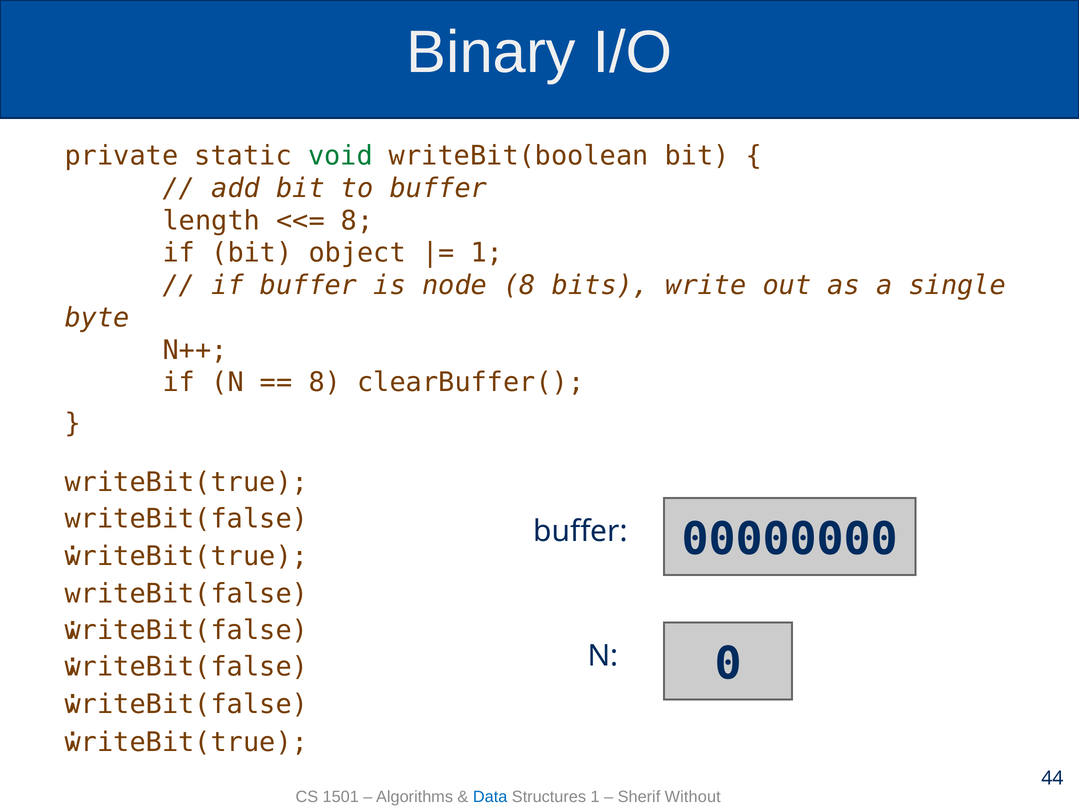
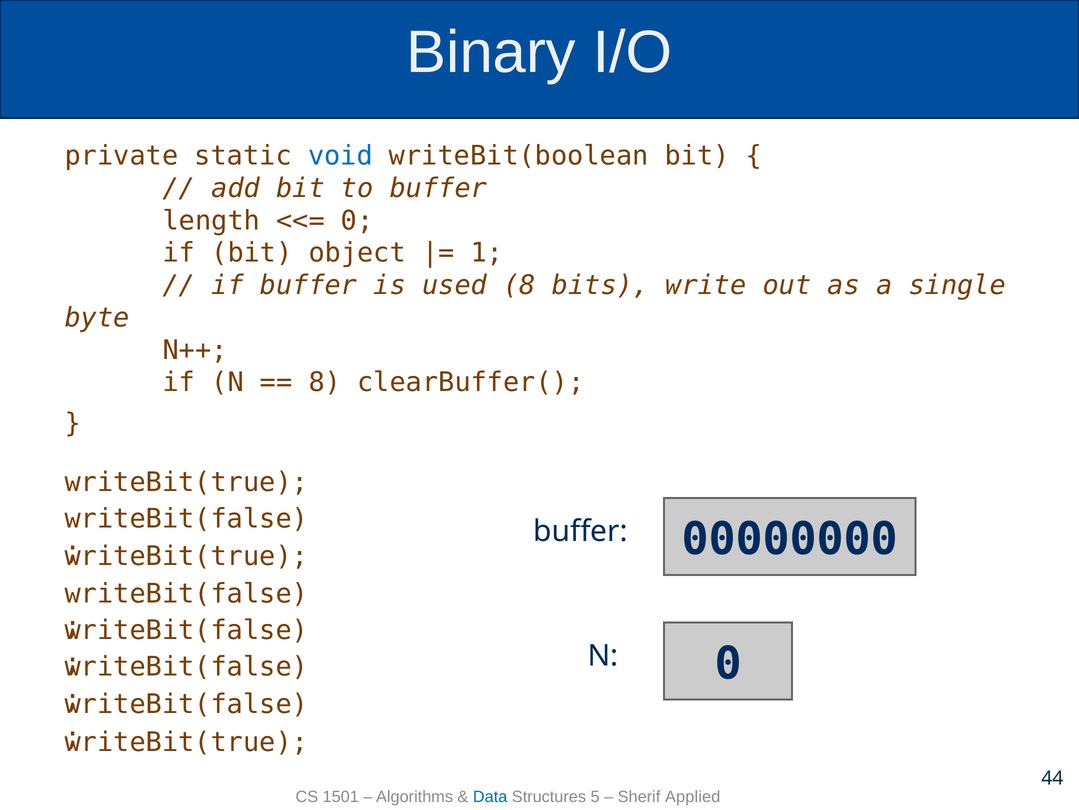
void colour: green -> blue
8 at (357, 221): 8 -> 0
node: node -> used
Structures 1: 1 -> 5
Without: Without -> Applied
